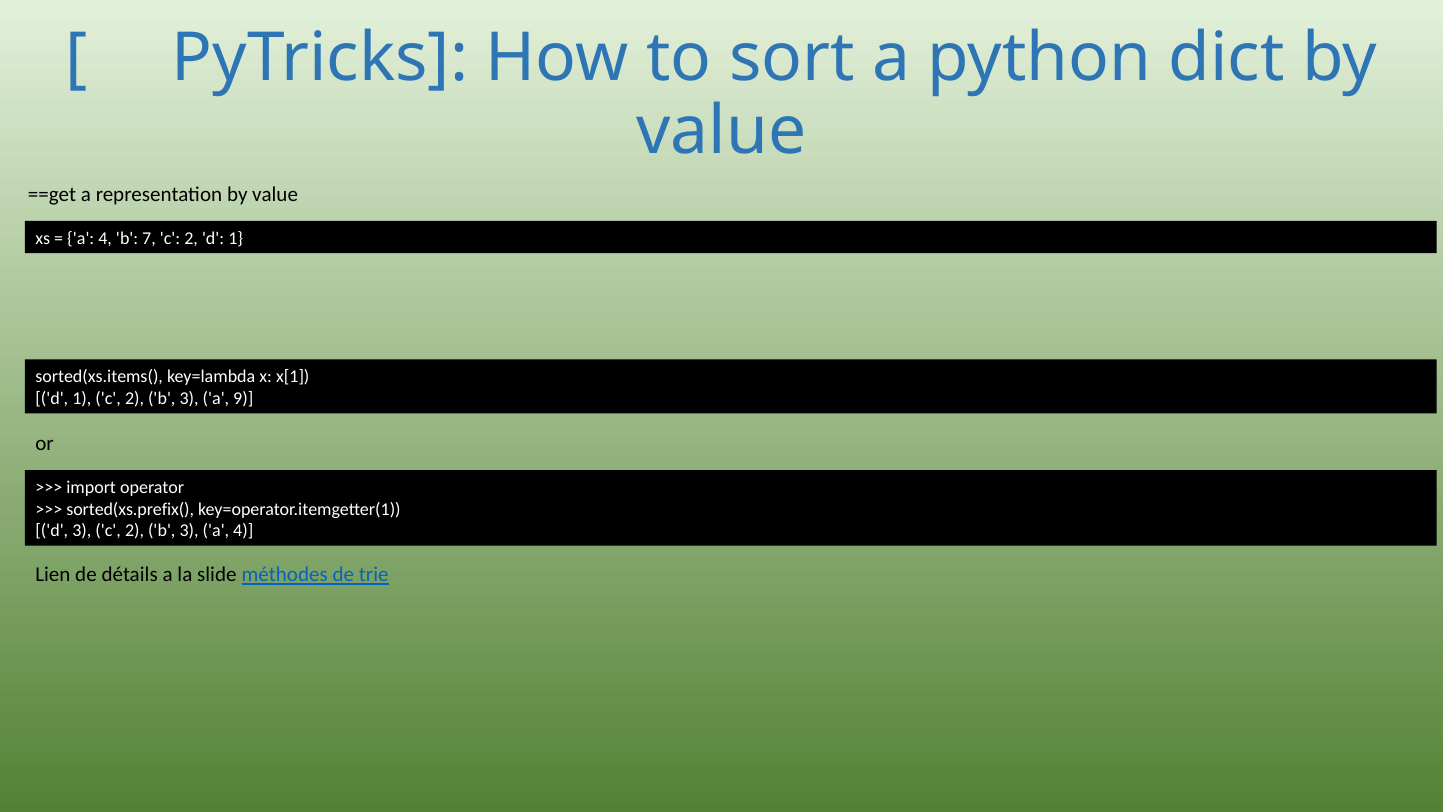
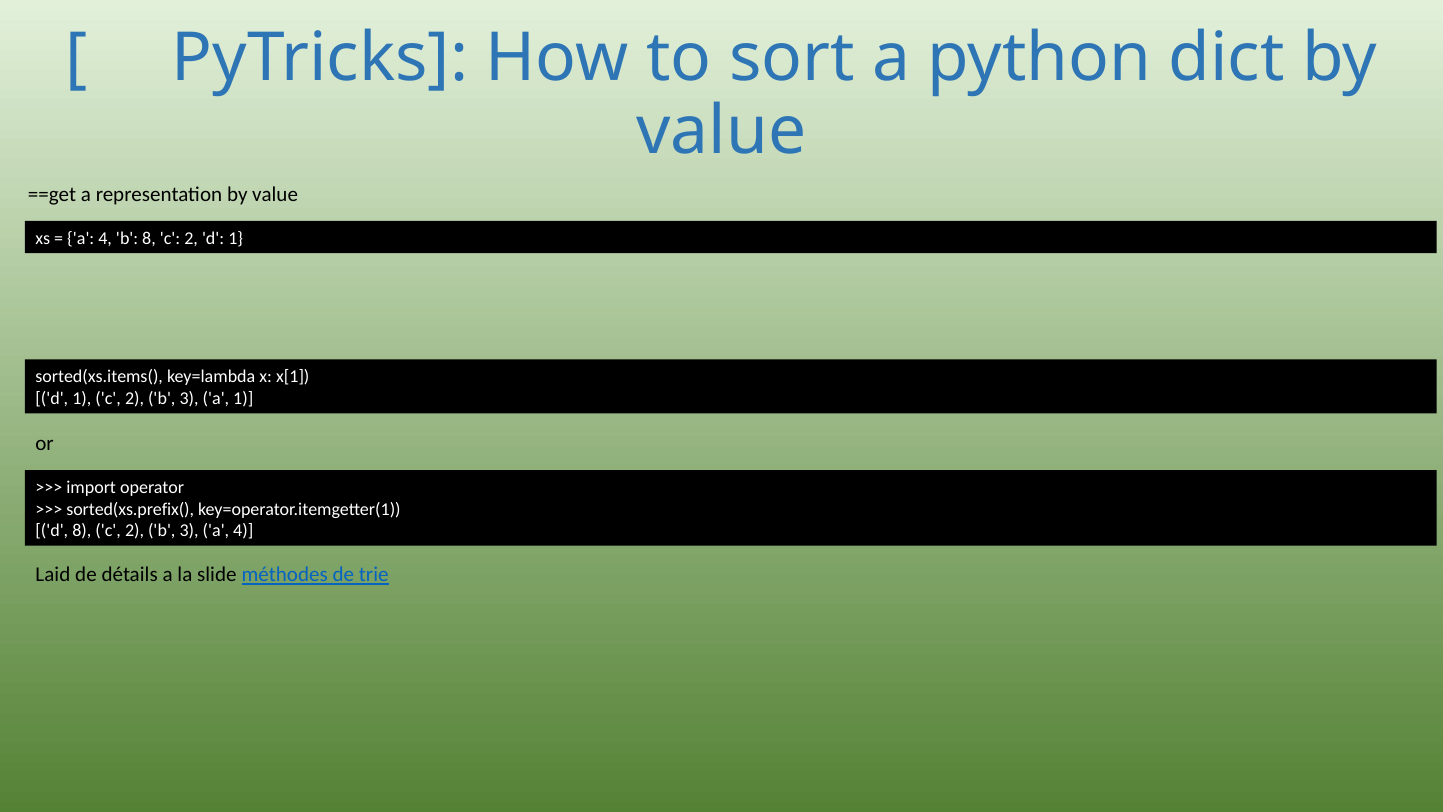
b 7: 7 -> 8
a 9: 9 -> 1
d 3: 3 -> 8
Lien: Lien -> Laid
